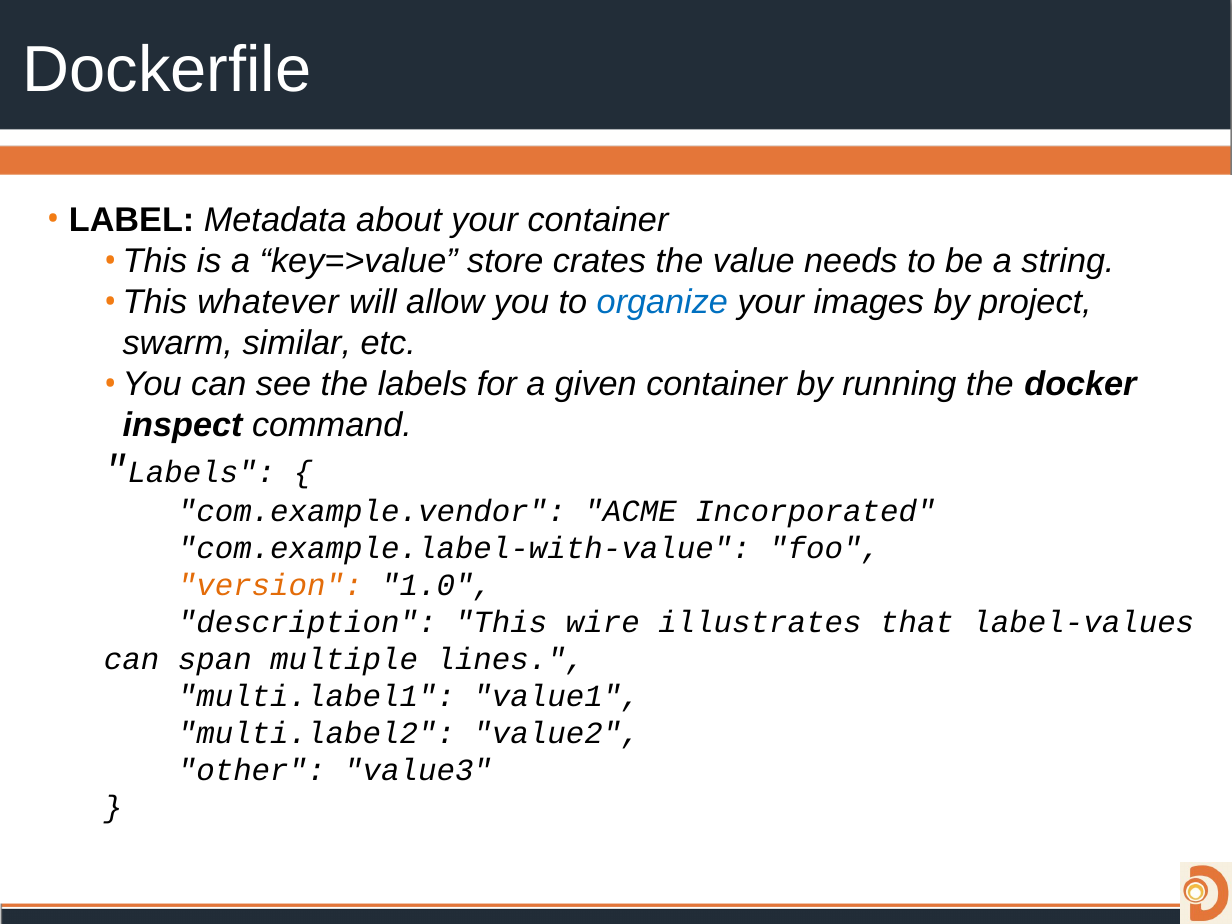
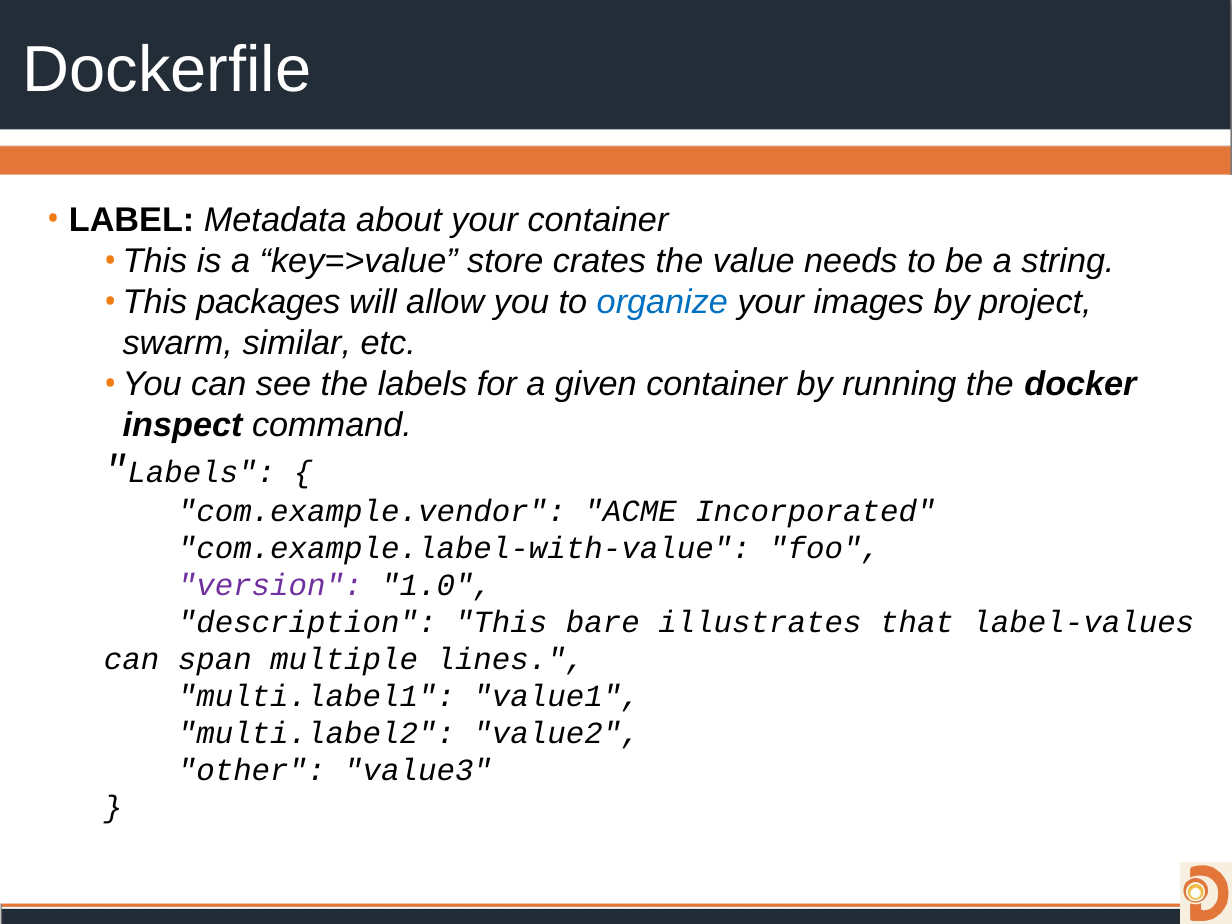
whatever: whatever -> packages
version colour: orange -> purple
wire: wire -> bare
